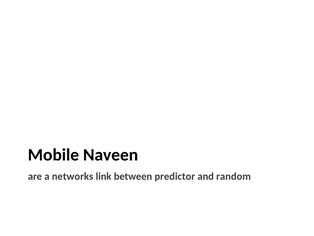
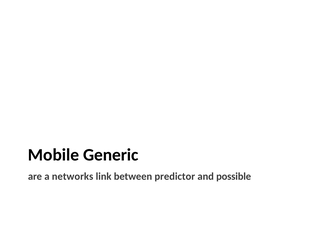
Naveen: Naveen -> Generic
random: random -> possible
